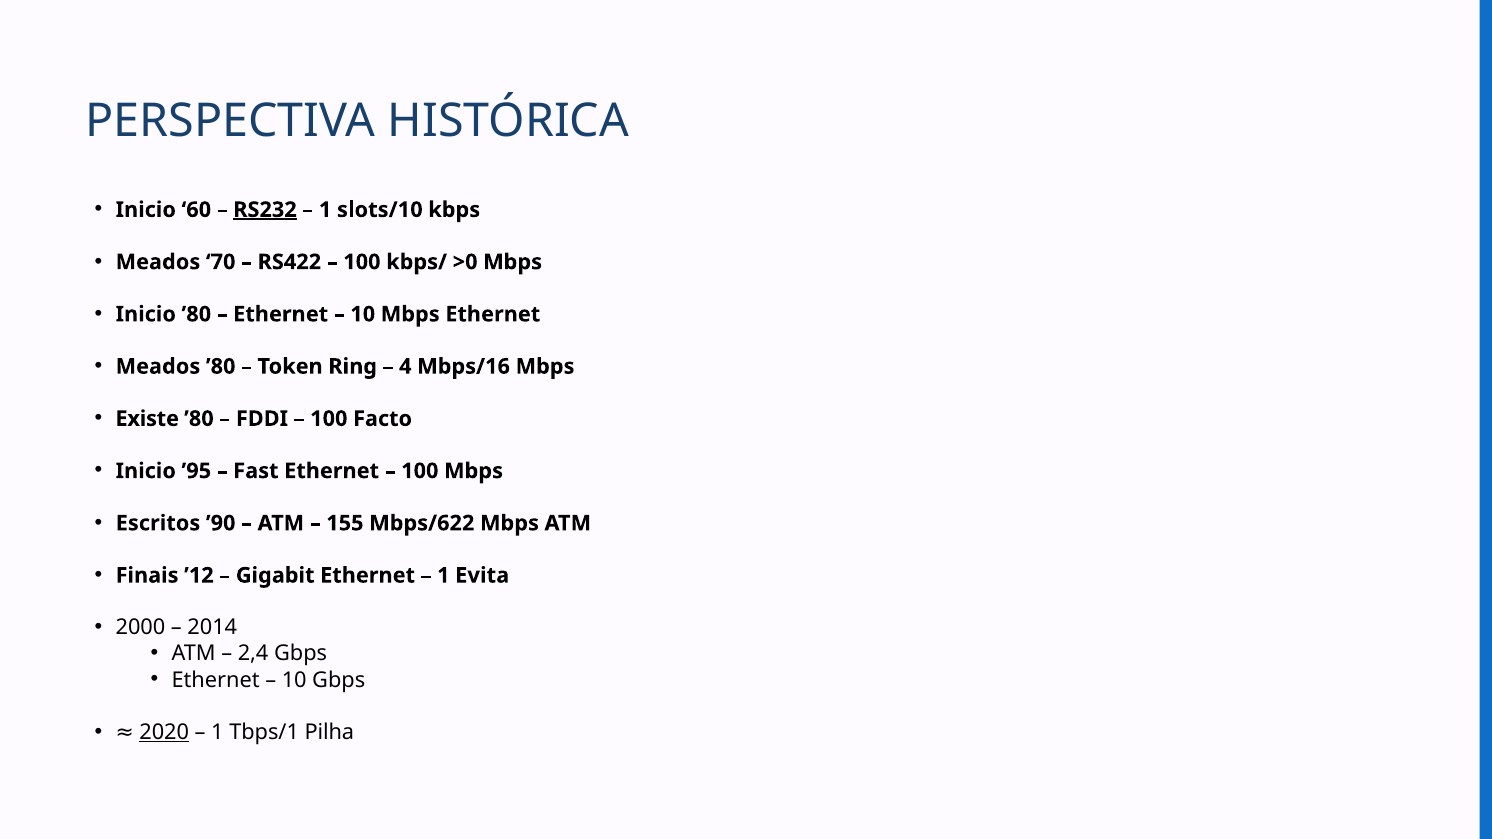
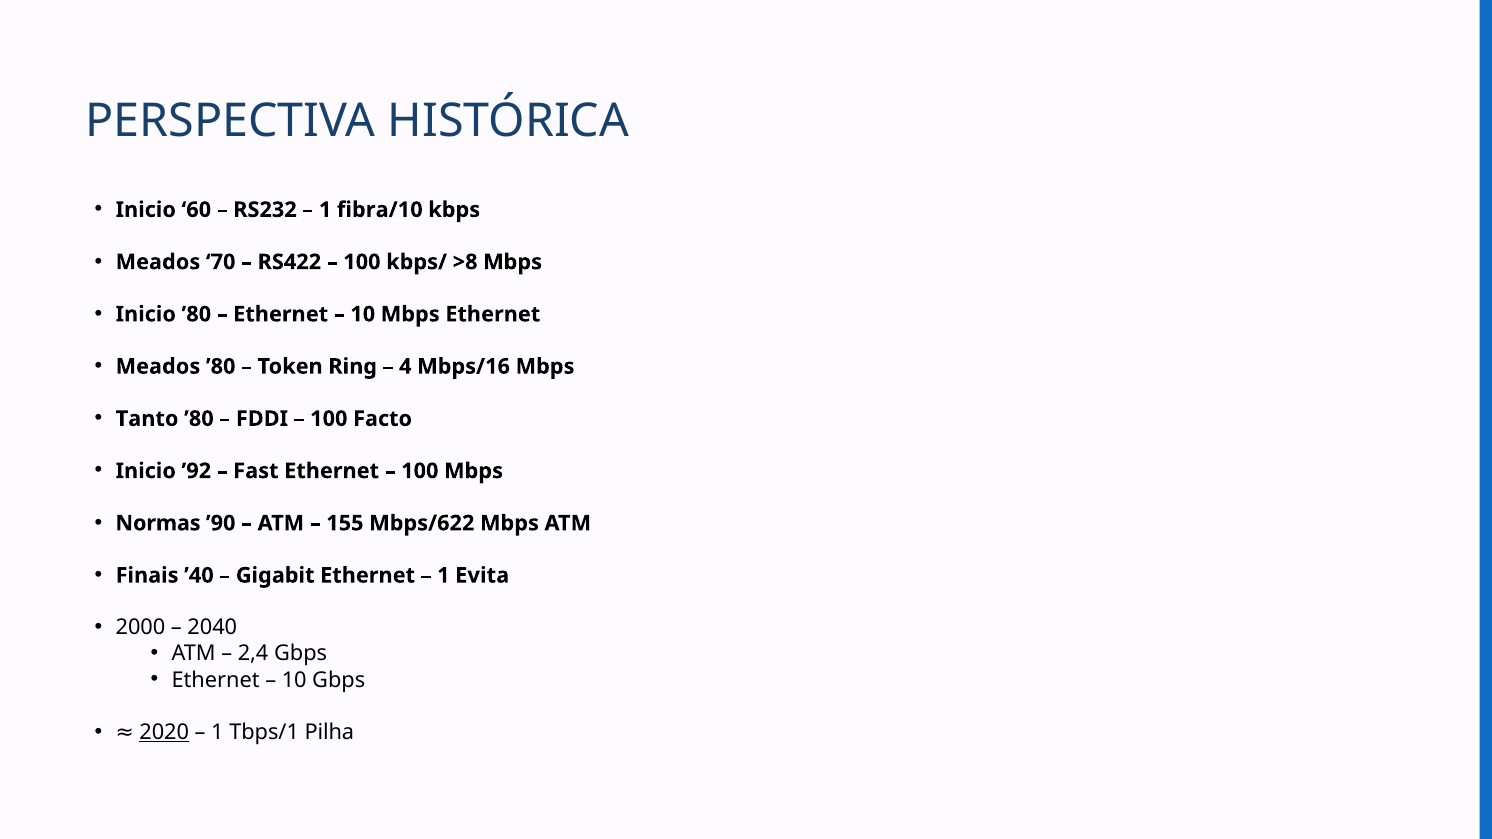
RS232 underline: present -> none
slots/10: slots/10 -> fibra/10
>0: >0 -> >8
Existe: Existe -> Tanto
’95: ’95 -> ’92
Escritos: Escritos -> Normas
’12: ’12 -> ’40
2014: 2014 -> 2040
